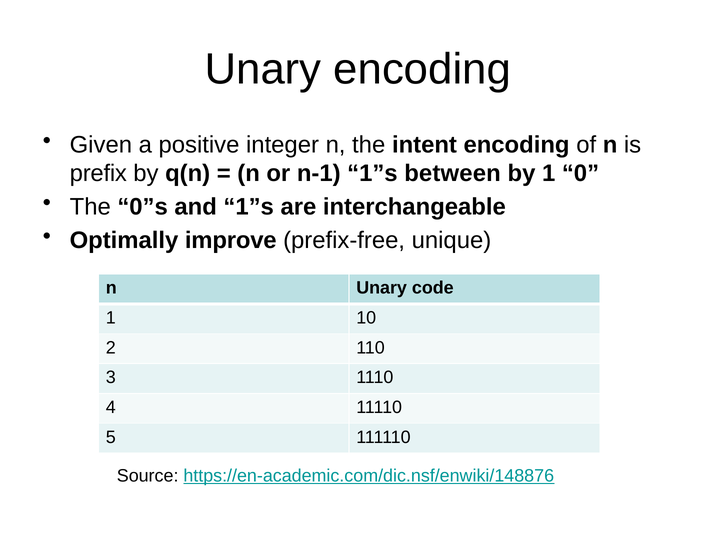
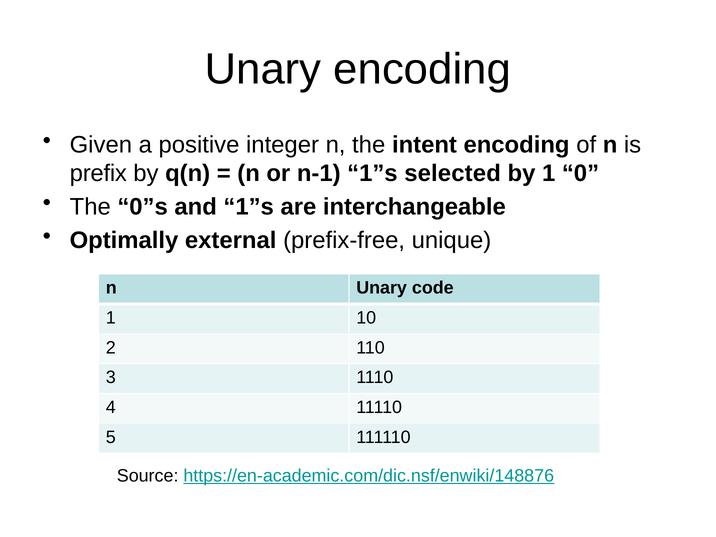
between: between -> selected
improve: improve -> external
